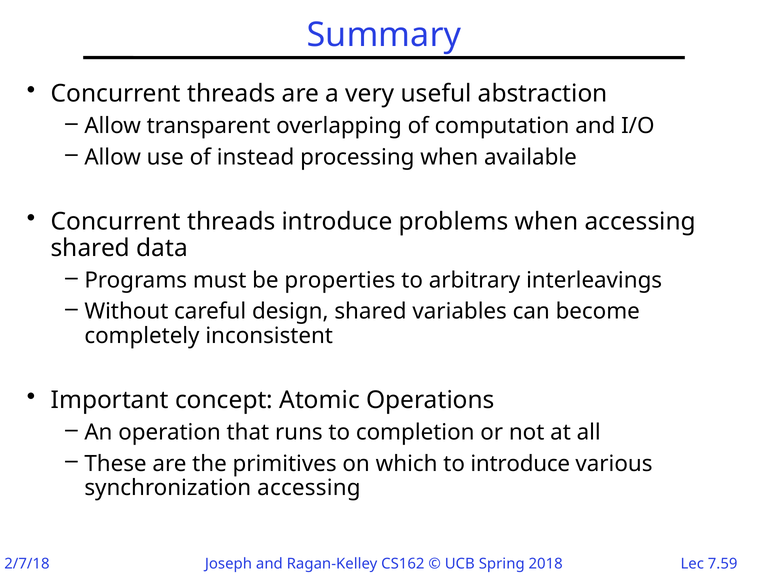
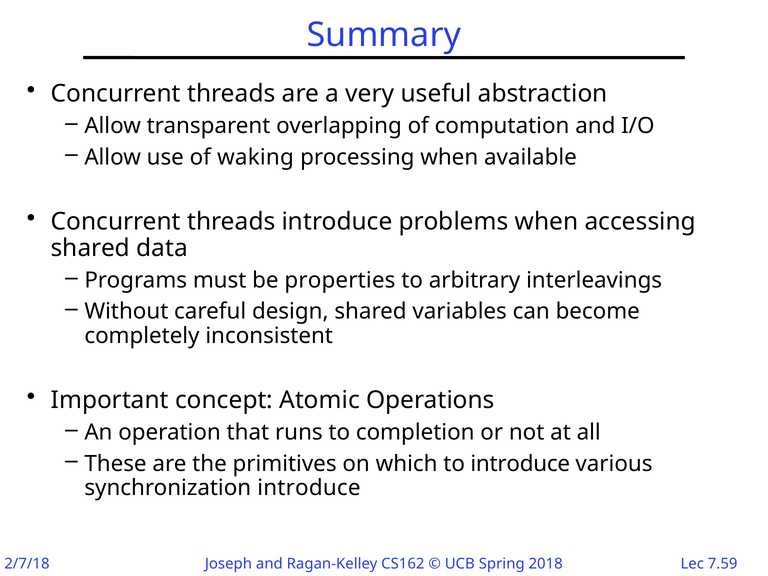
instead: instead -> waking
synchronization accessing: accessing -> introduce
